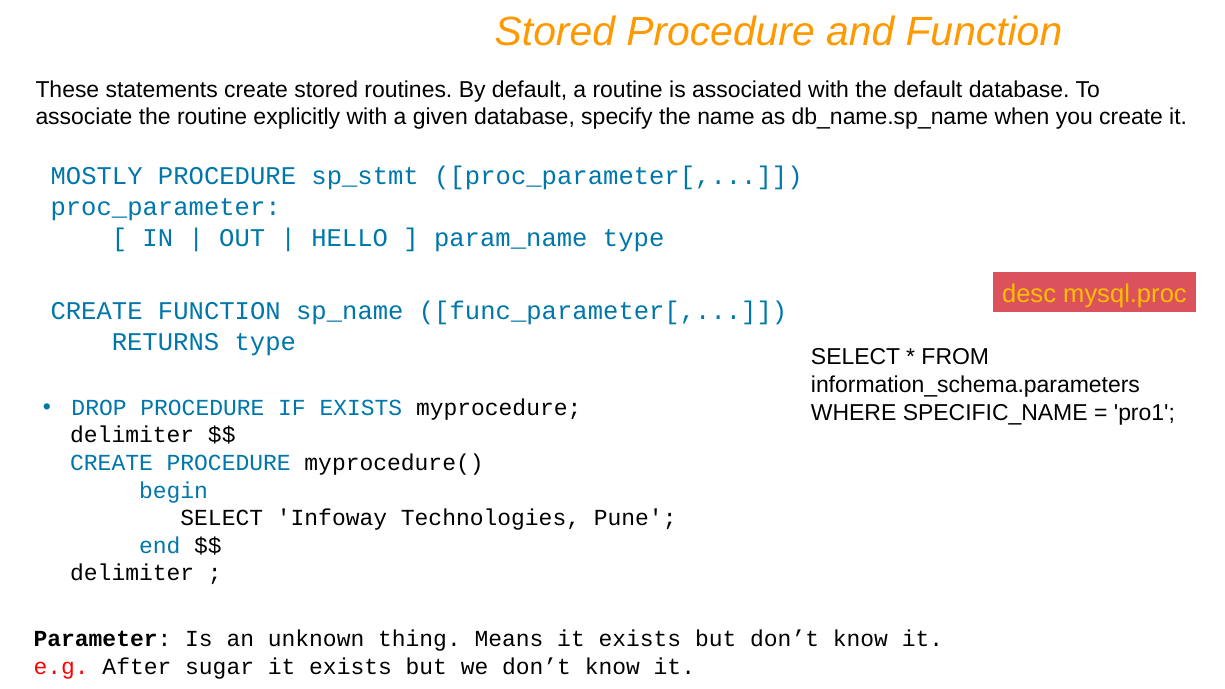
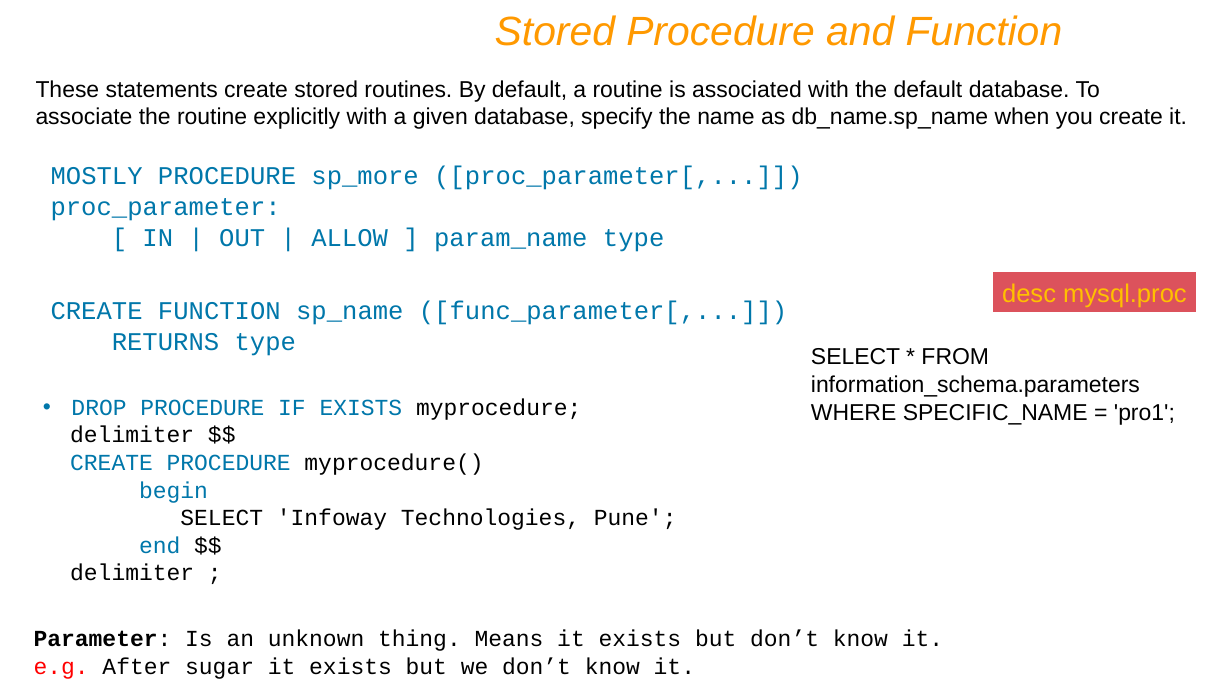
sp_stmt: sp_stmt -> sp_more
HELLO: HELLO -> ALLOW
